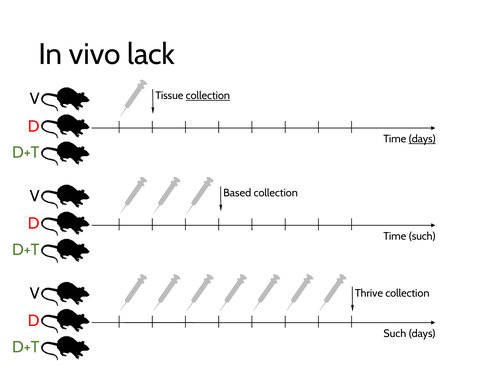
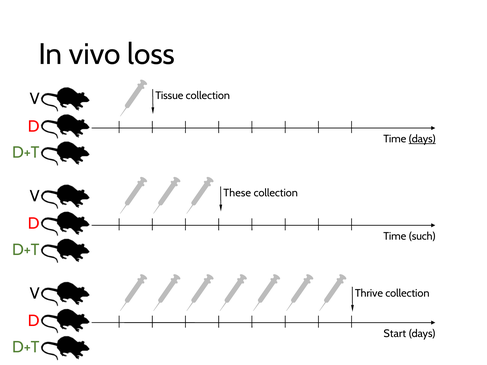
lack: lack -> loss
collection at (208, 96) underline: present -> none
Based: Based -> These
Such at (395, 334): Such -> Start
